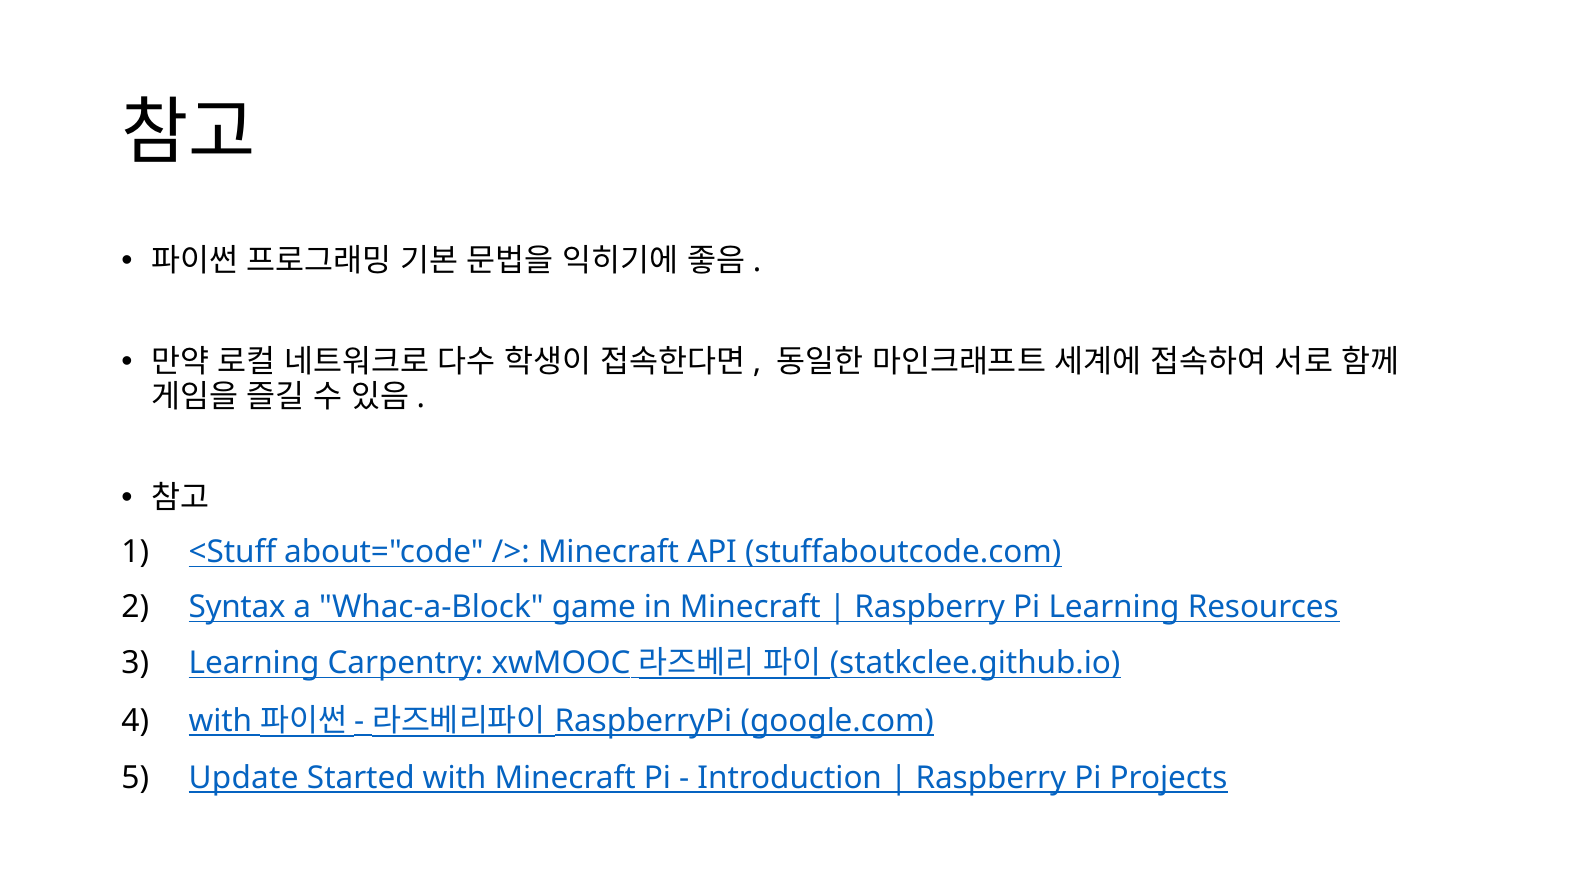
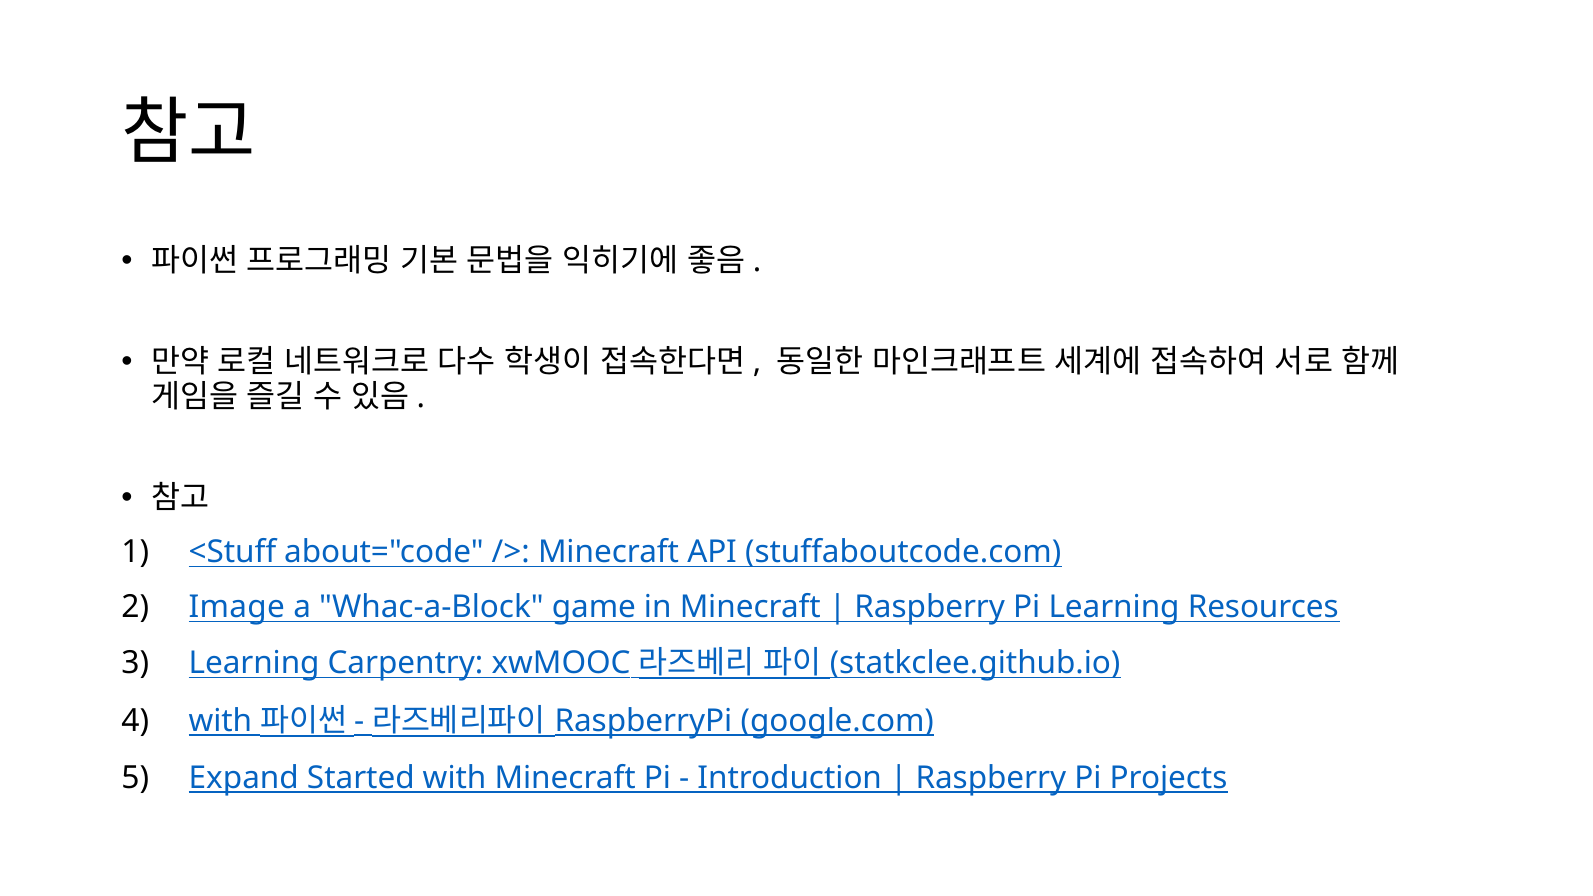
Syntax: Syntax -> Image
Update: Update -> Expand
